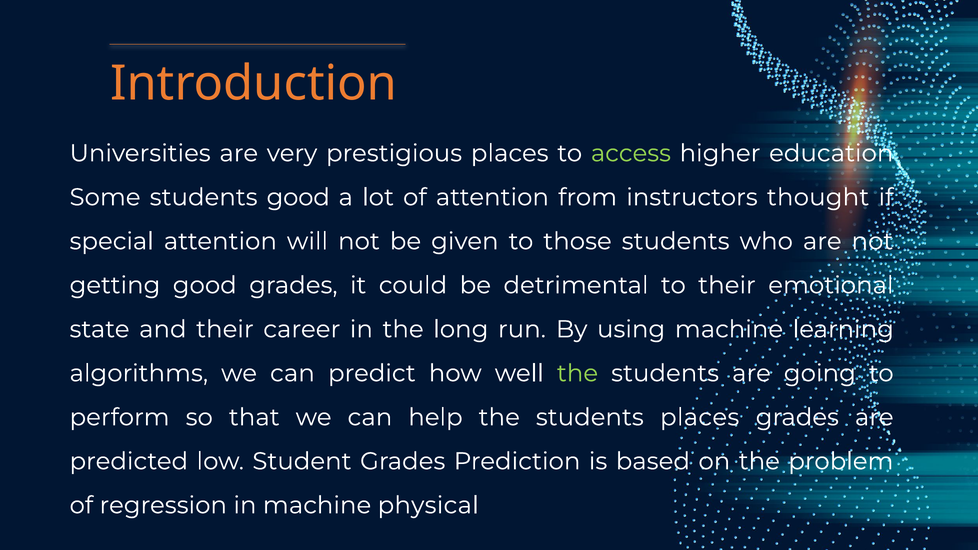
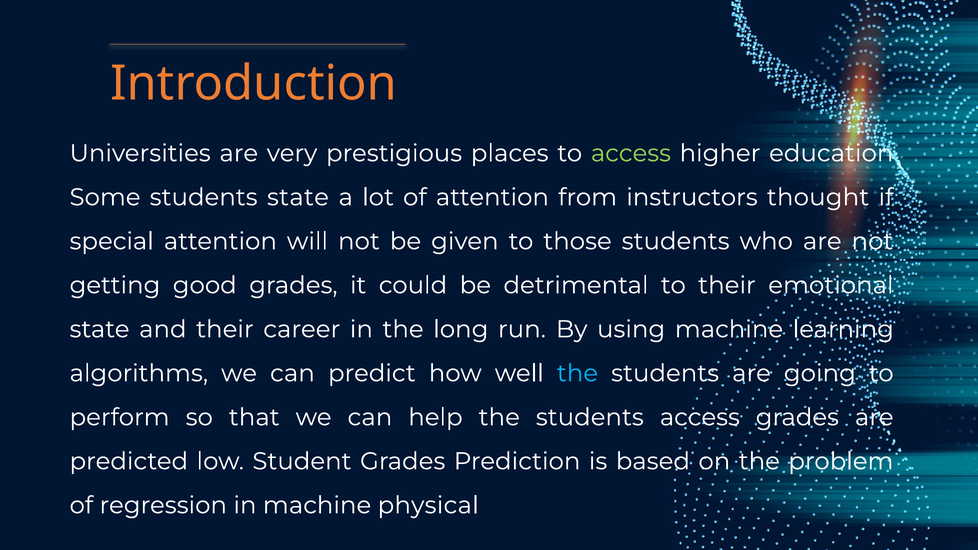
students good: good -> state
the at (578, 373) colour: light green -> light blue
students places: places -> access
